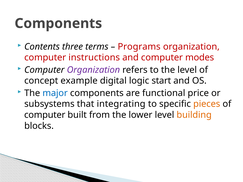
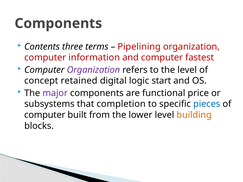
Programs: Programs -> Pipelining
instructions: instructions -> information
modes: modes -> fastest
example: example -> retained
major colour: blue -> purple
integrating: integrating -> completion
pieces colour: orange -> blue
